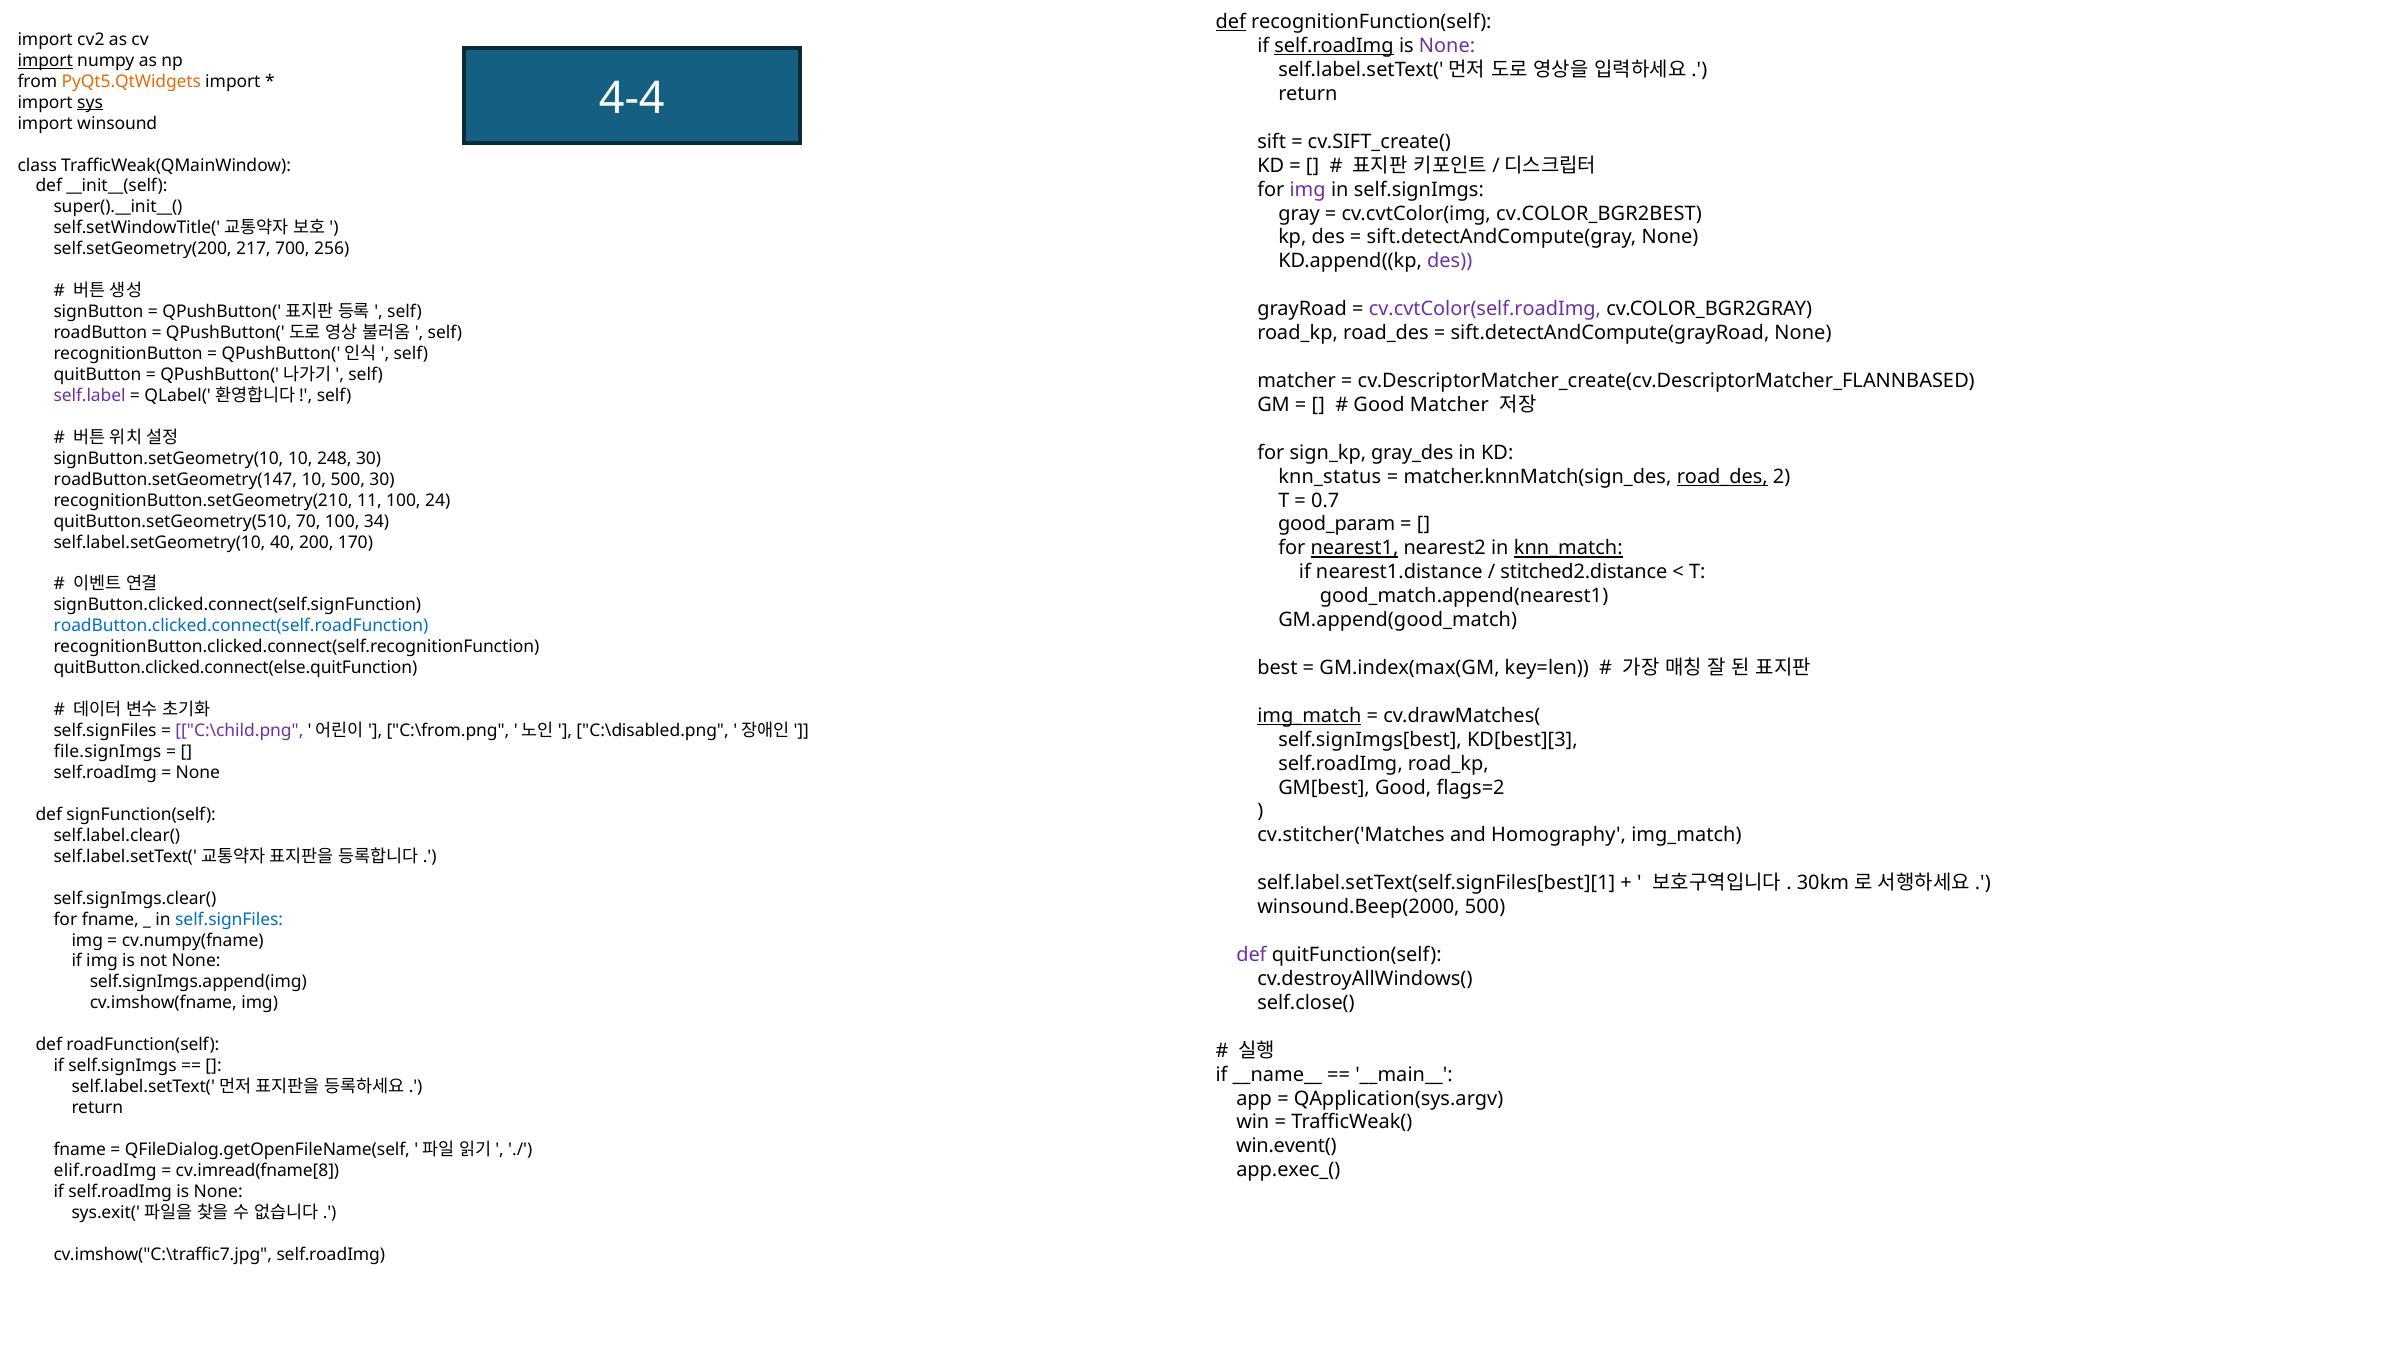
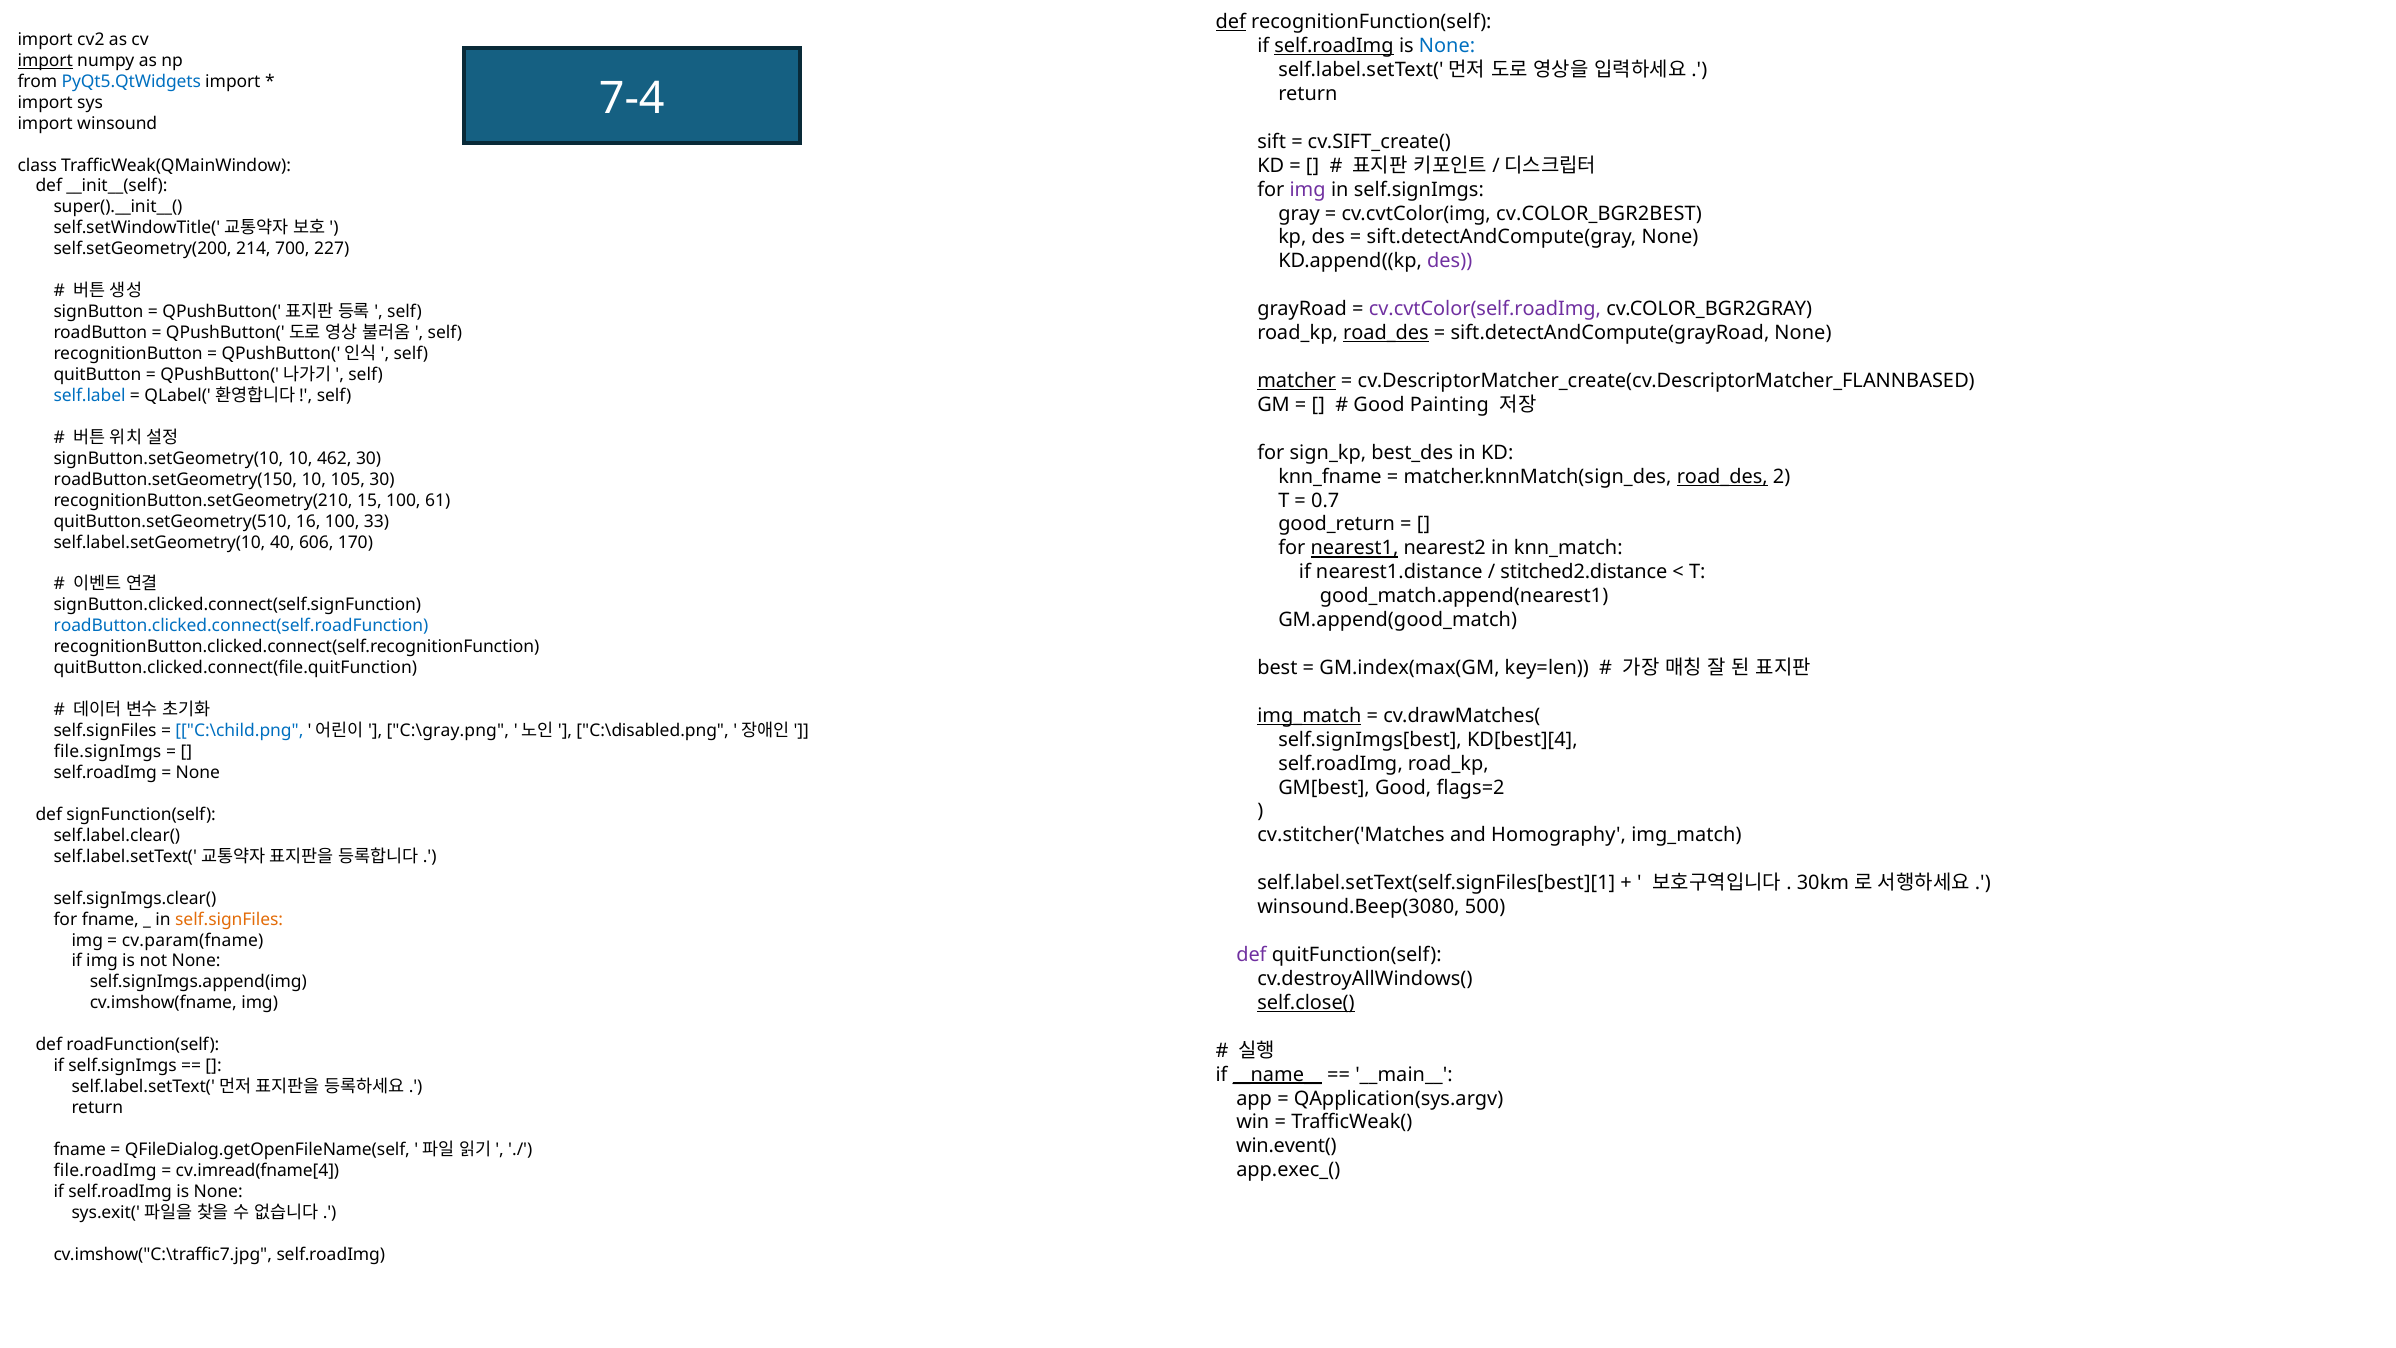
None at (1447, 46) colour: purple -> blue
PyQt5.QtWidgets colour: orange -> blue
4-4: 4-4 -> 7-4
sys underline: present -> none
217: 217 -> 214
256: 256 -> 227
road_des at (1386, 333) underline: none -> present
matcher at (1297, 381) underline: none -> present
self.label colour: purple -> blue
Good Matcher: Matcher -> Painting
gray_des: gray_des -> best_des
248: 248 -> 462
knn_status: knn_status -> knn_fname
roadButton.setGeometry(147: roadButton.setGeometry(147 -> roadButton.setGeometry(150
10 500: 500 -> 105
11: 11 -> 15
24: 24 -> 61
70: 70 -> 16
34: 34 -> 33
good_param: good_param -> good_return
200: 200 -> 606
knn_match underline: present -> none
quitButton.clicked.connect(else.quitFunction: quitButton.clicked.connect(else.quitFunction -> quitButton.clicked.connect(file.quitFunction
C:\child.png colour: purple -> blue
C:\from.png: C:\from.png -> C:\gray.png
KD[best][3: KD[best][3 -> KD[best][4
winsound.Beep(2000: winsound.Beep(2000 -> winsound.Beep(3080
self.signFiles at (229, 919) colour: blue -> orange
cv.numpy(fname: cv.numpy(fname -> cv.param(fname
self.close( underline: none -> present
__name__ underline: none -> present
elif.roadImg: elif.roadImg -> file.roadImg
cv.imread(fname[8: cv.imread(fname[8 -> cv.imread(fname[4
